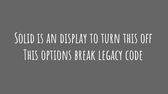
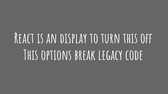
Solid: Solid -> React
